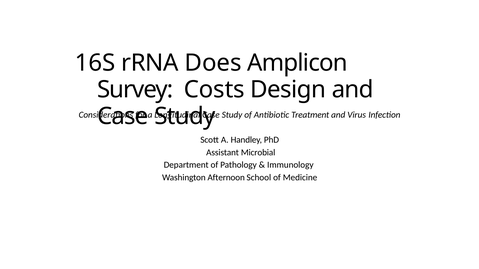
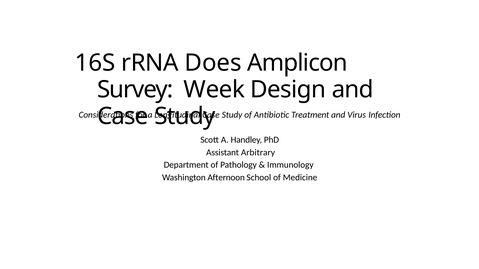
Costs: Costs -> Week
Microbial: Microbial -> Arbitrary
